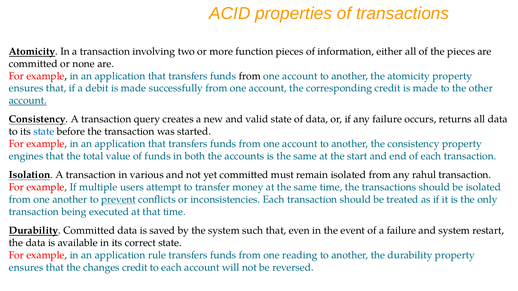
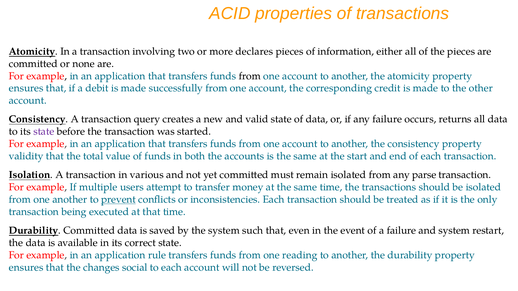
function: function -> declares
account at (28, 101) underline: present -> none
state at (44, 132) colour: blue -> purple
engines: engines -> validity
rahul: rahul -> parse
changes credit: credit -> social
